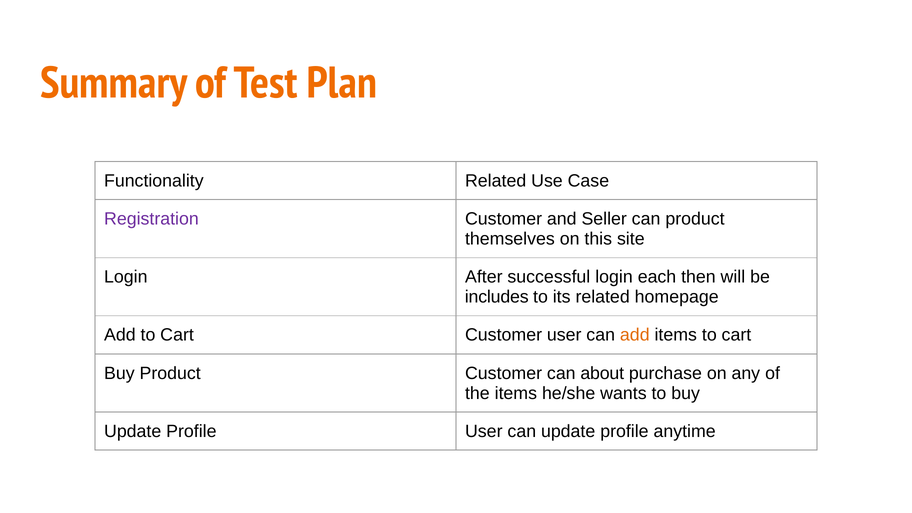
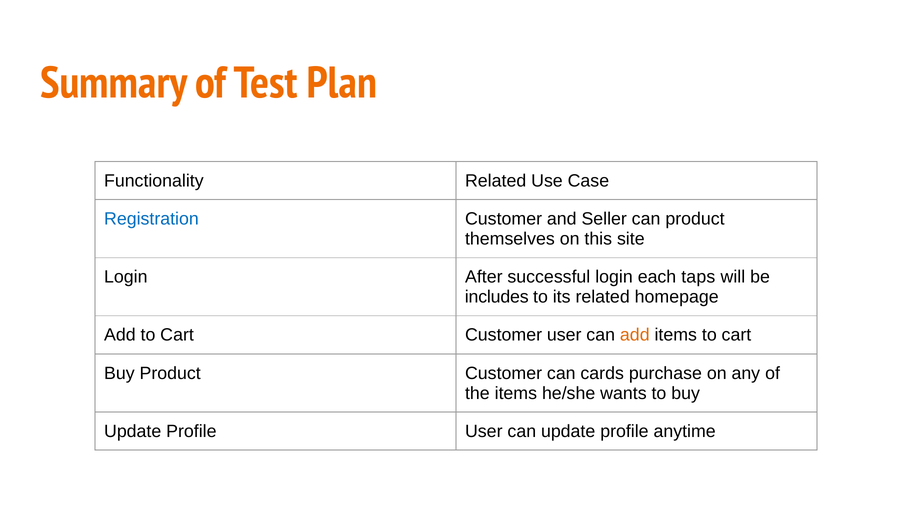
Registration colour: purple -> blue
then: then -> taps
about: about -> cards
